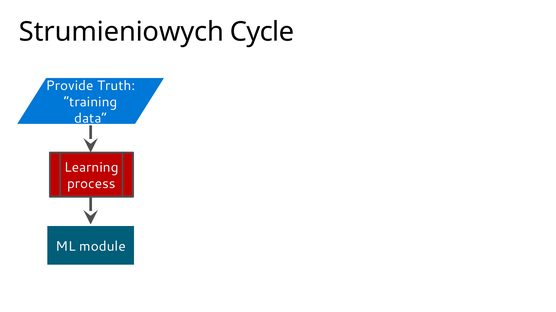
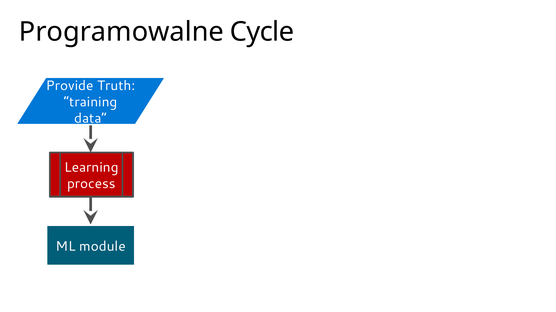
Strumieniowych: Strumieniowych -> Programowalne
